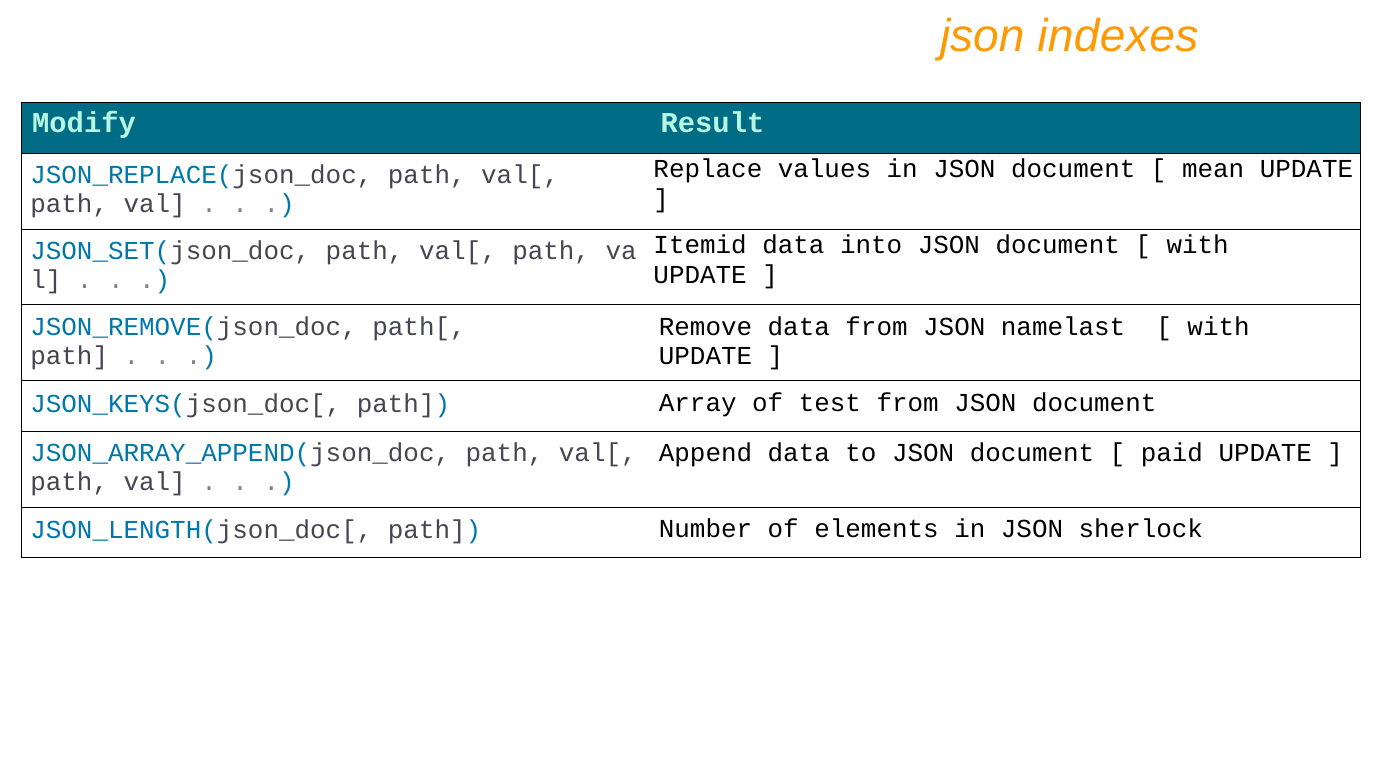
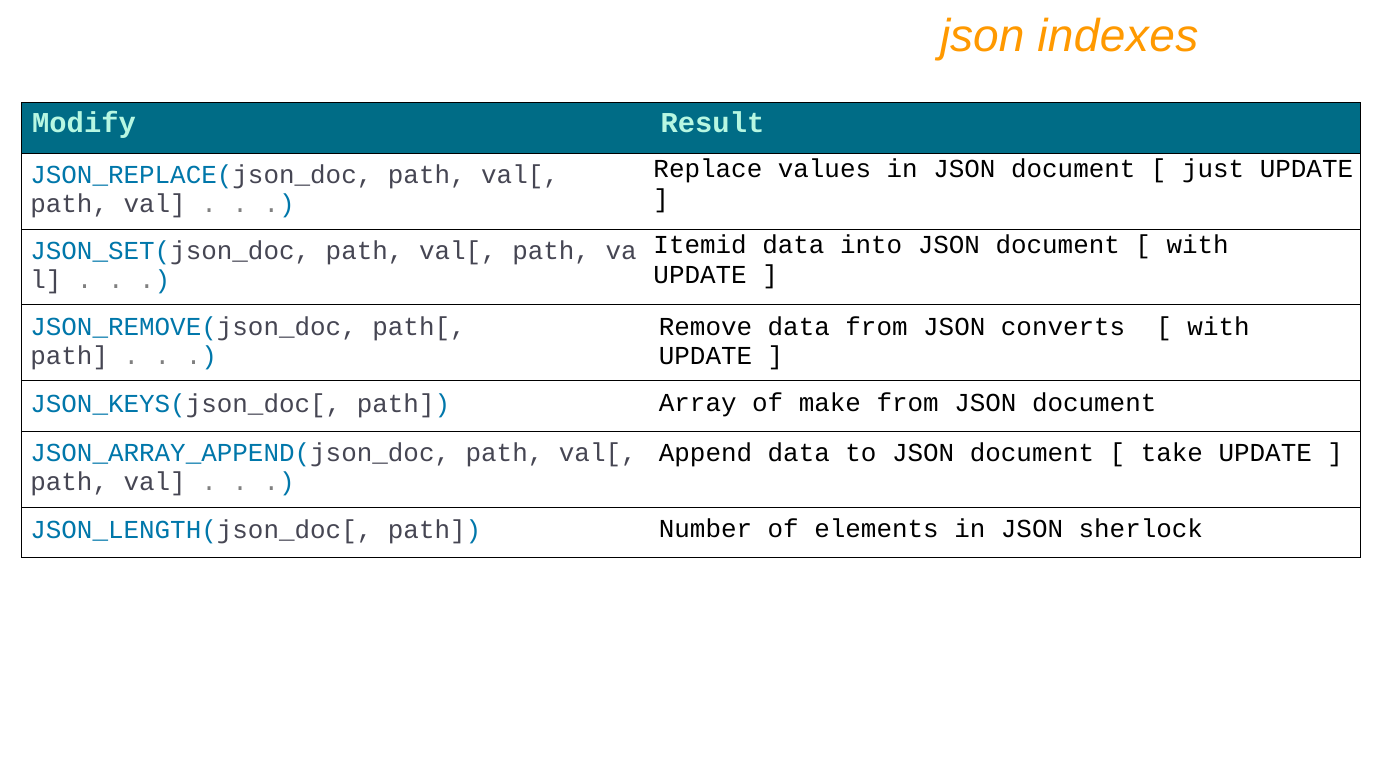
mean: mean -> just
namelast: namelast -> converts
test: test -> make
paid: paid -> take
